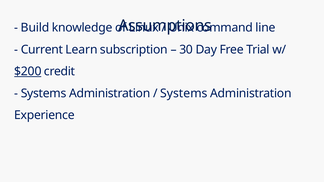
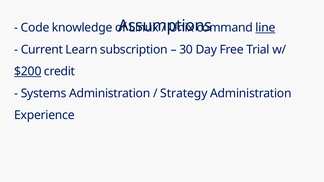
Build: Build -> Code
line underline: none -> present
Systems at (184, 93): Systems -> Strategy
